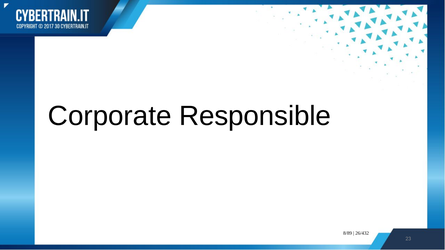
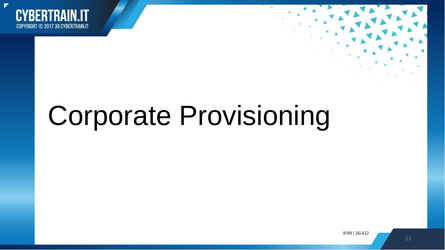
Responsible: Responsible -> Provisioning
